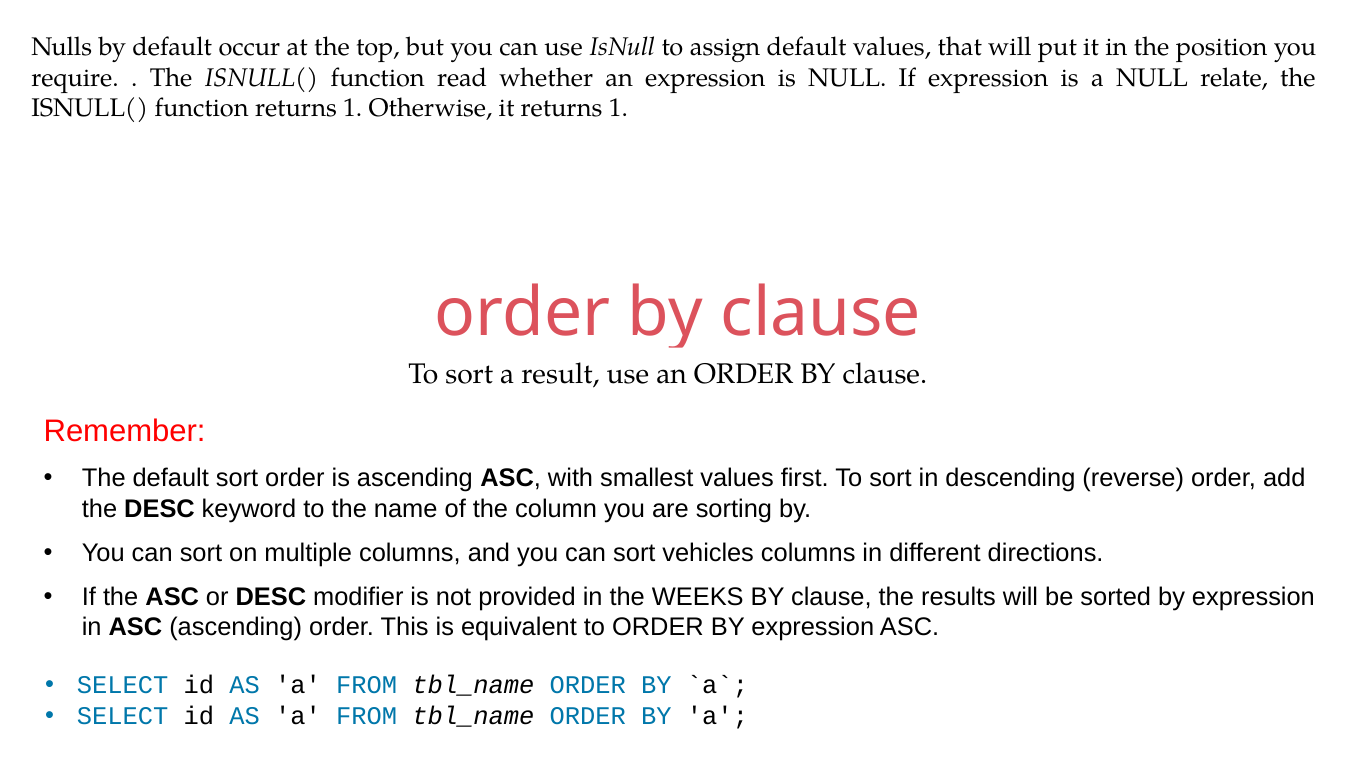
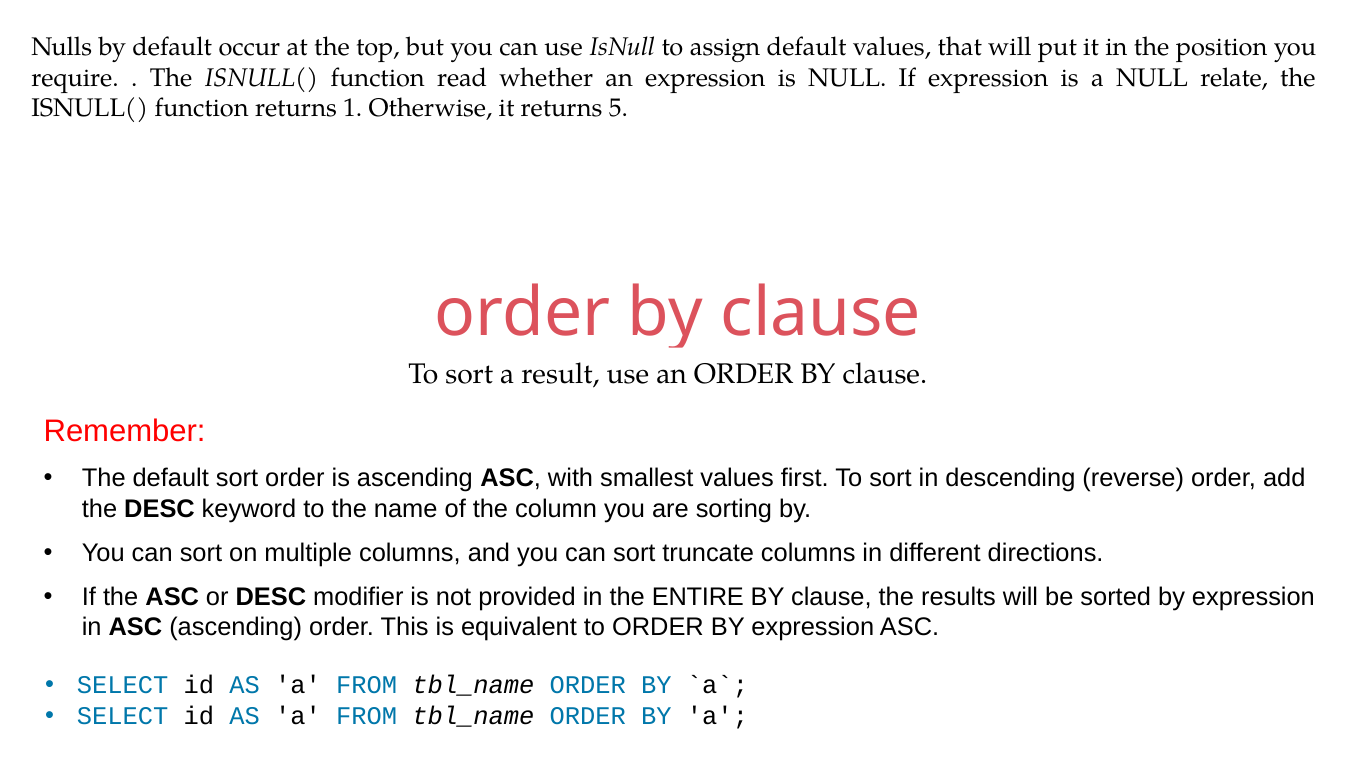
it returns 1: 1 -> 5
vehicles: vehicles -> truncate
WEEKS: WEEKS -> ENTIRE
